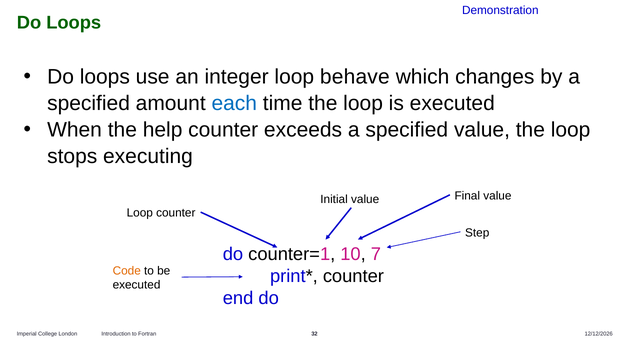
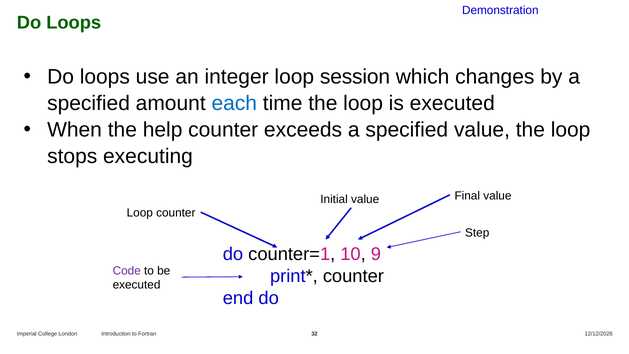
behave: behave -> session
7: 7 -> 9
Code colour: orange -> purple
